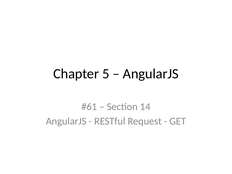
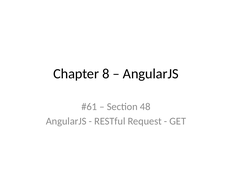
5: 5 -> 8
14: 14 -> 48
